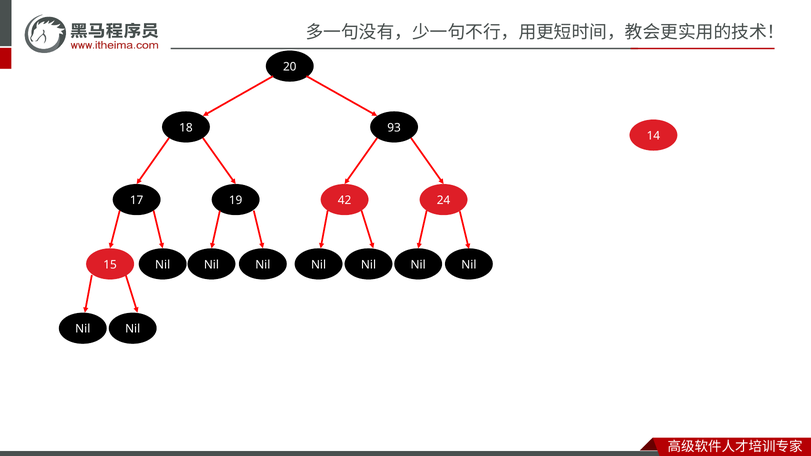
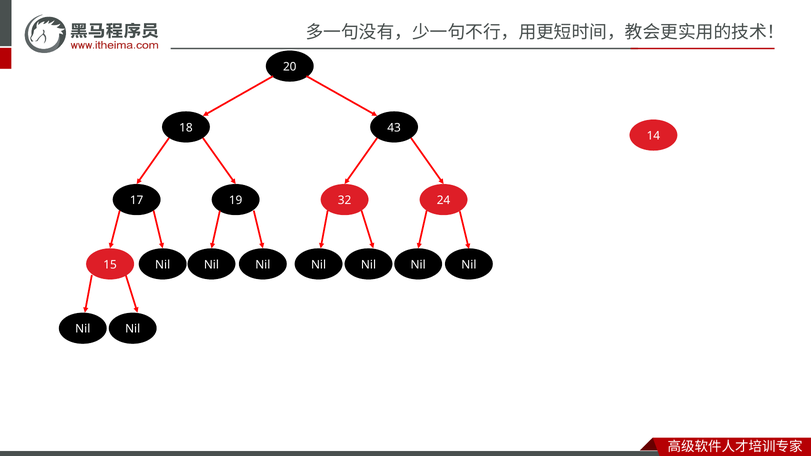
93: 93 -> 43
42: 42 -> 32
